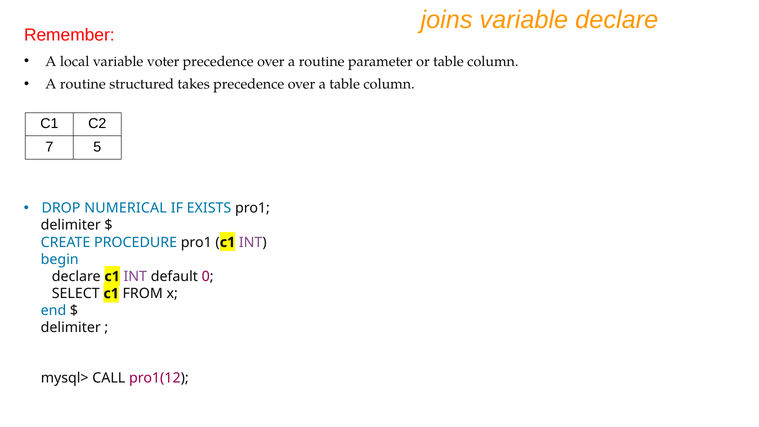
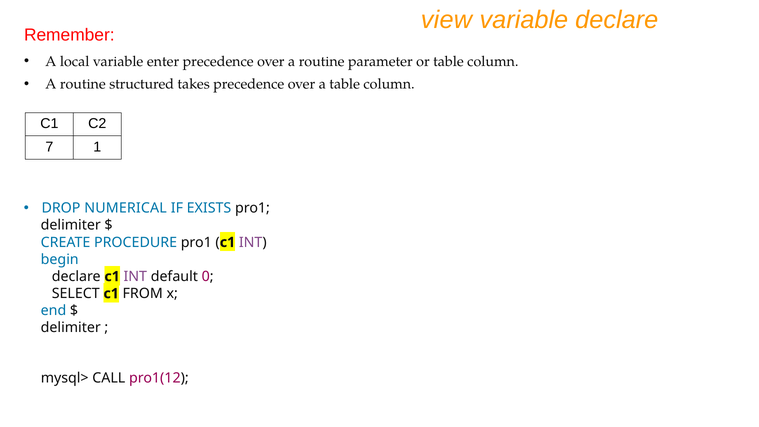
joins: joins -> view
voter: voter -> enter
5: 5 -> 1
